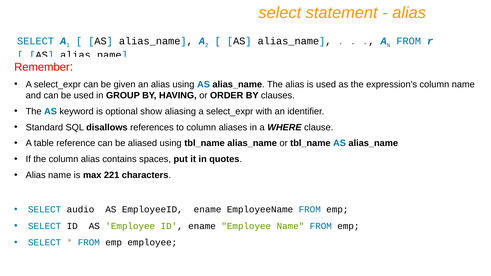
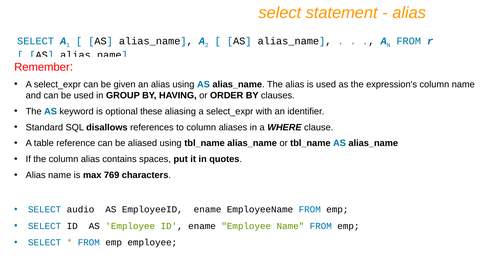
show: show -> these
221: 221 -> 769
